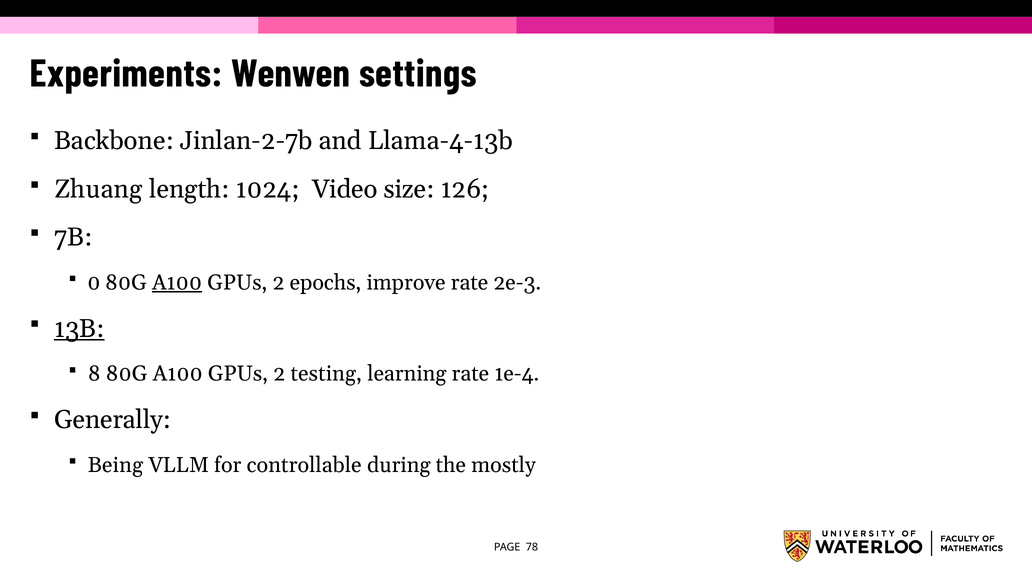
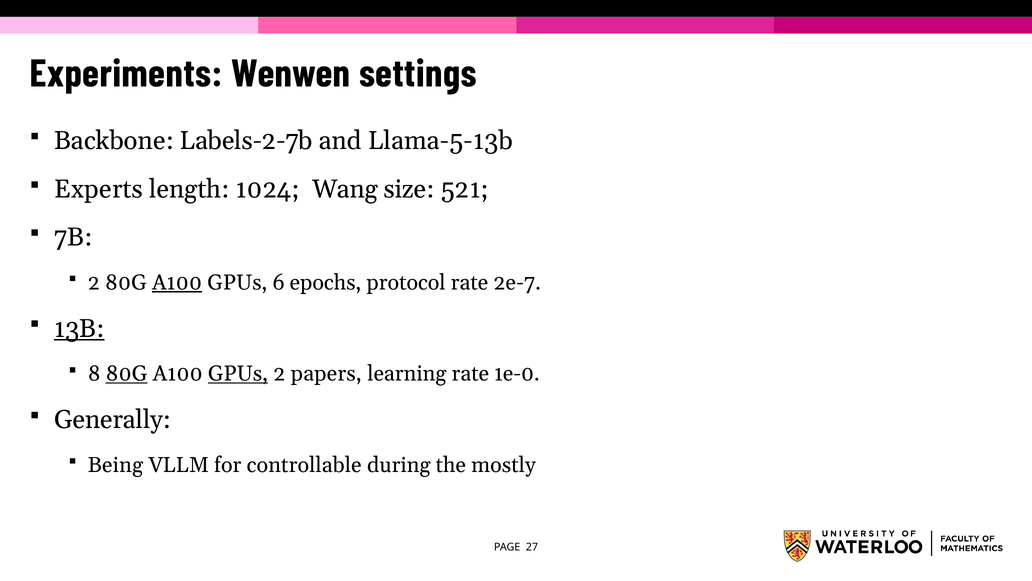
Jinlan-2-7b: Jinlan-2-7b -> Labels-2-7b
Llama-4-13b: Llama-4-13b -> Llama-5-13b
Zhuang: Zhuang -> Experts
Video: Video -> Wang
126: 126 -> 521
0 at (94, 282): 0 -> 2
2 at (279, 282): 2 -> 6
improve: improve -> protocol
2e-3: 2e-3 -> 2e-7
80G at (127, 373) underline: none -> present
GPUs at (238, 373) underline: none -> present
testing: testing -> papers
1e-4: 1e-4 -> 1e-0
78: 78 -> 27
